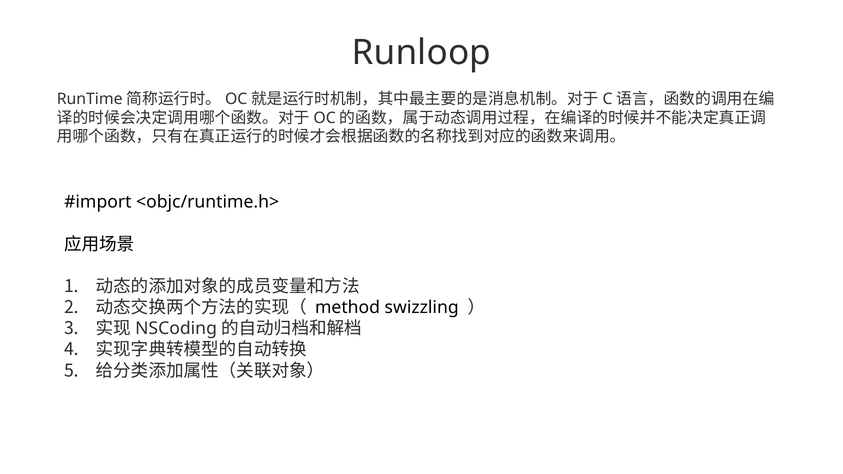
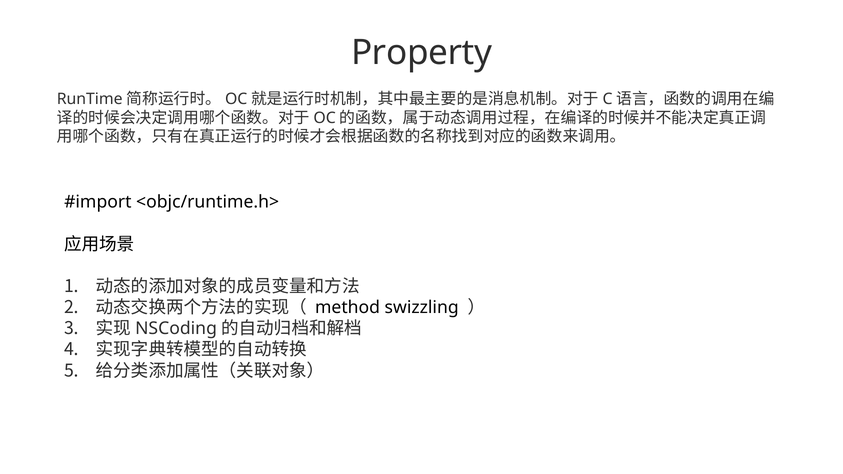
Runloop: Runloop -> Property
